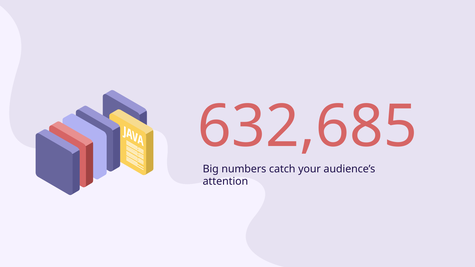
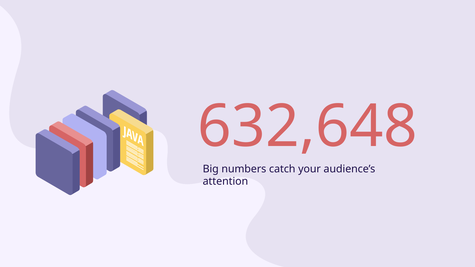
632,685: 632,685 -> 632,648
